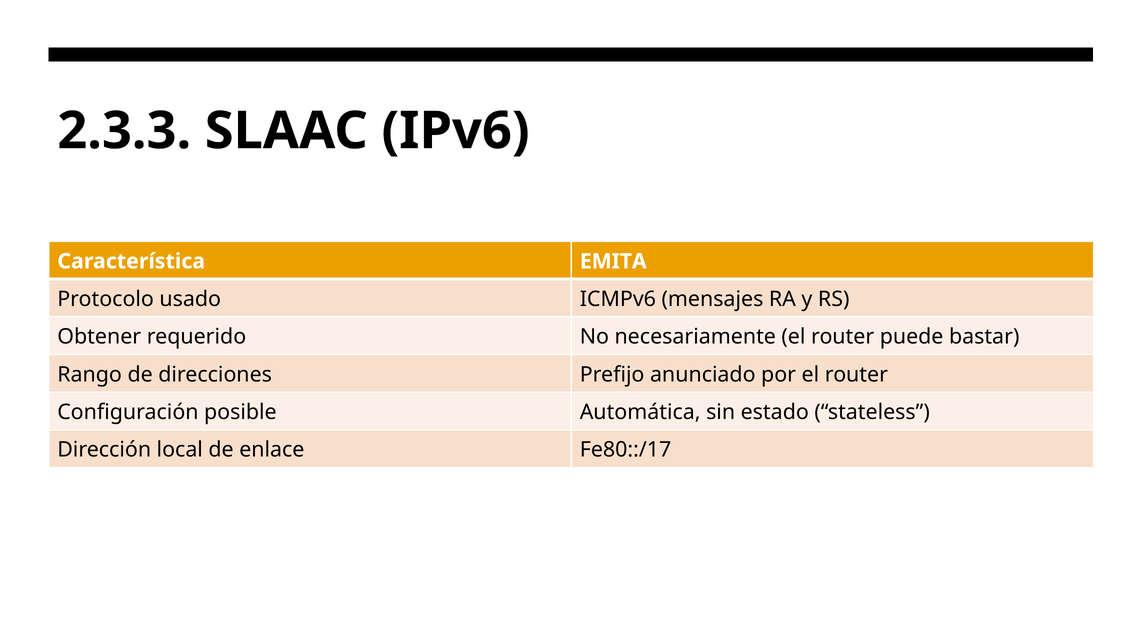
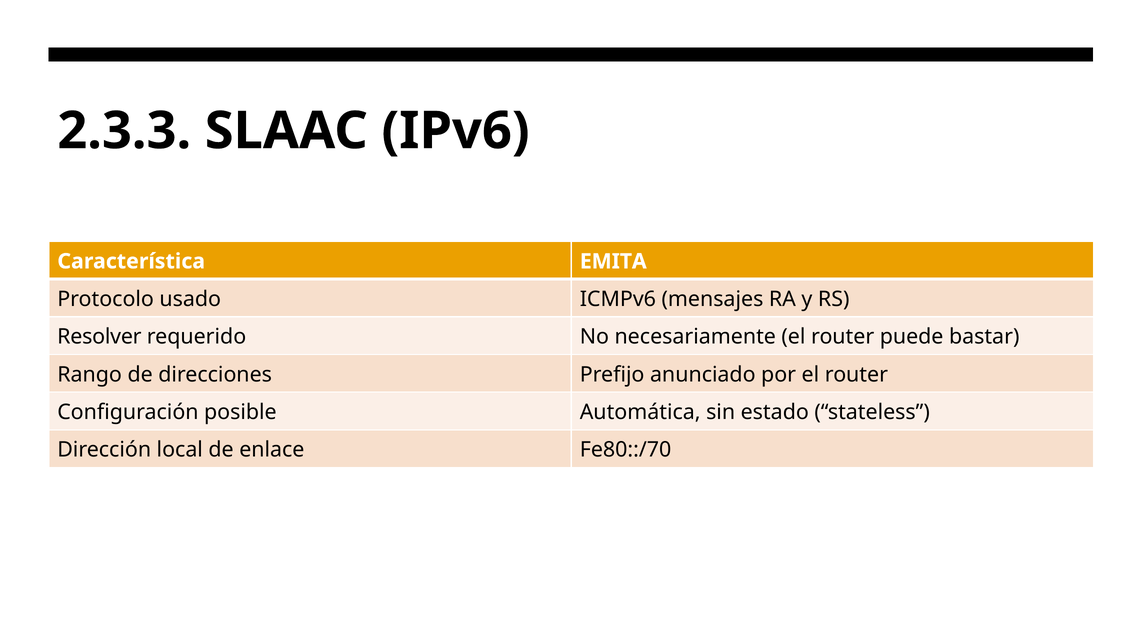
Obtener: Obtener -> Resolver
Fe80::/17: Fe80::/17 -> Fe80::/70
